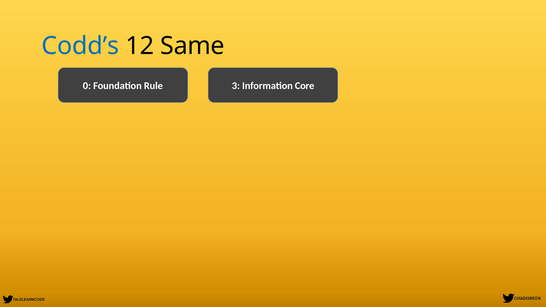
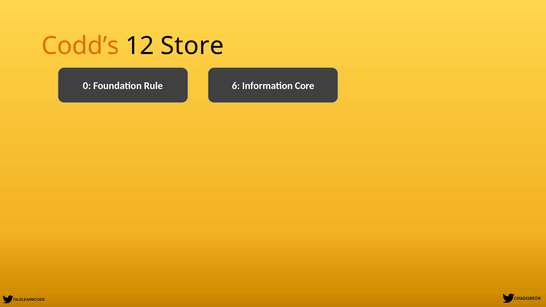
Codd’s colour: blue -> orange
Same: Same -> Store
3: 3 -> 6
